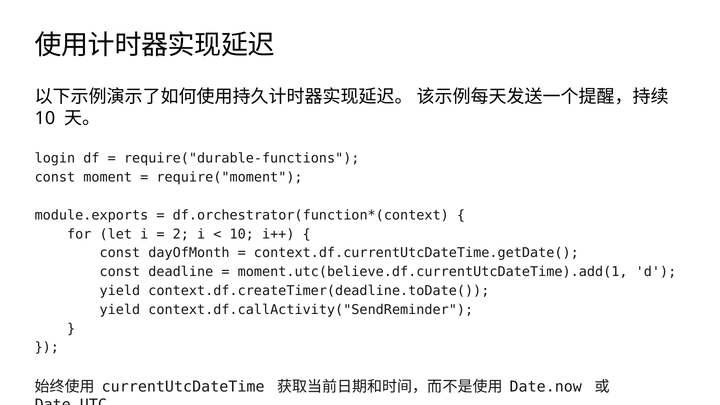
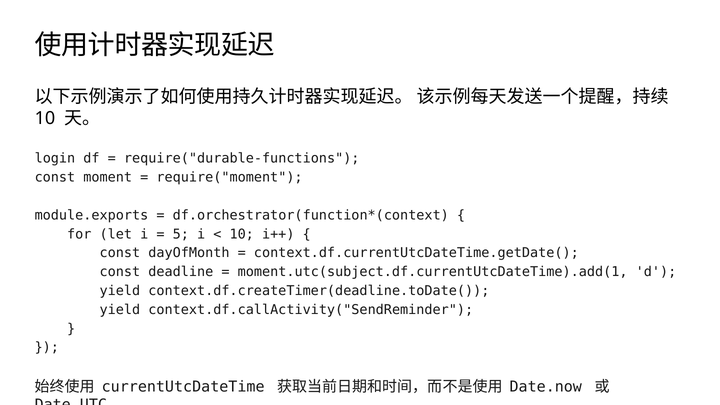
2: 2 -> 5
moment.utc(believe.df.currentUtcDateTime).add(1: moment.utc(believe.df.currentUtcDateTime).add(1 -> moment.utc(subject.df.currentUtcDateTime).add(1
